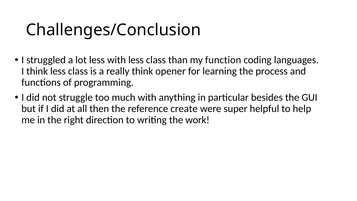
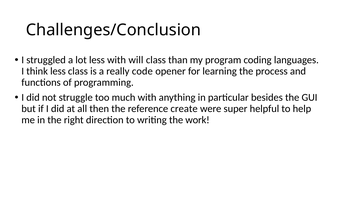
with less: less -> will
function: function -> program
really think: think -> code
